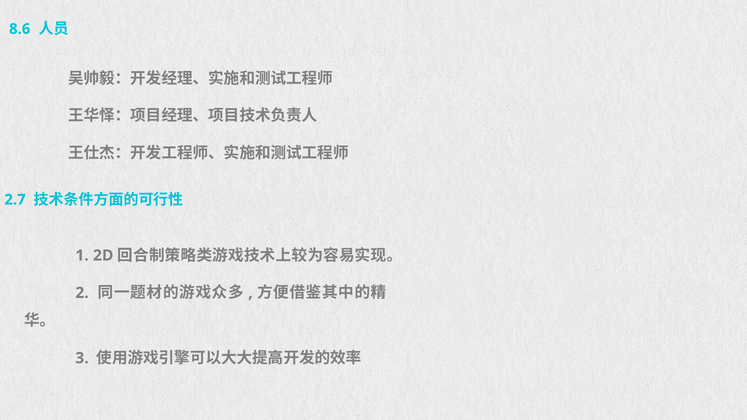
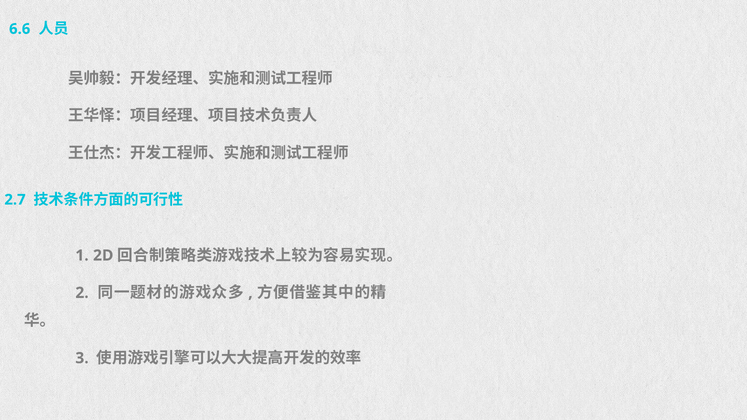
8.6: 8.6 -> 6.6
